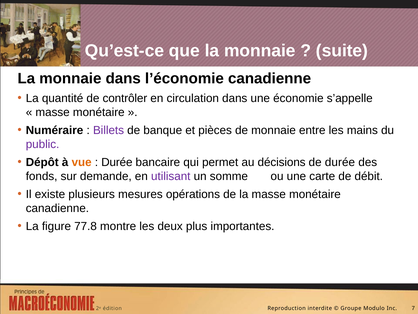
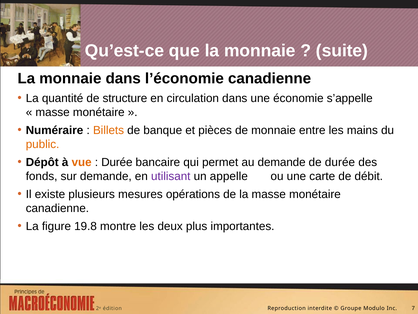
contrôler: contrôler -> structure
Billets colour: purple -> orange
public colour: purple -> orange
au décisions: décisions -> demande
somme: somme -> appelle
77.8: 77.8 -> 19.8
